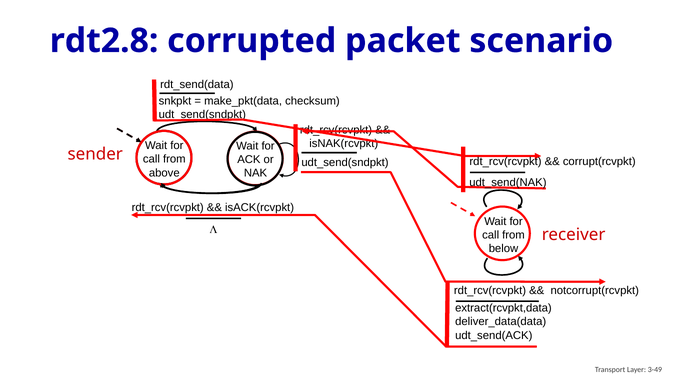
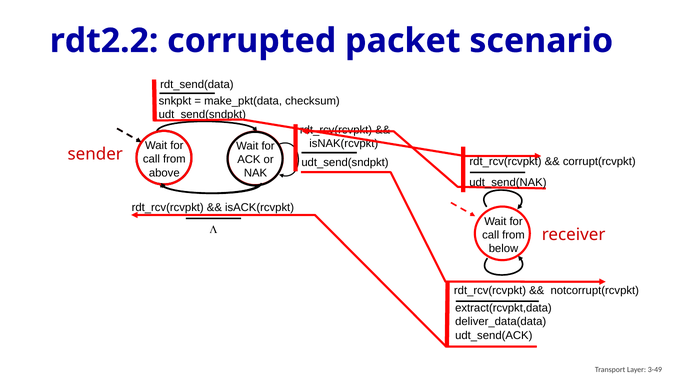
rdt2.8: rdt2.8 -> rdt2.2
